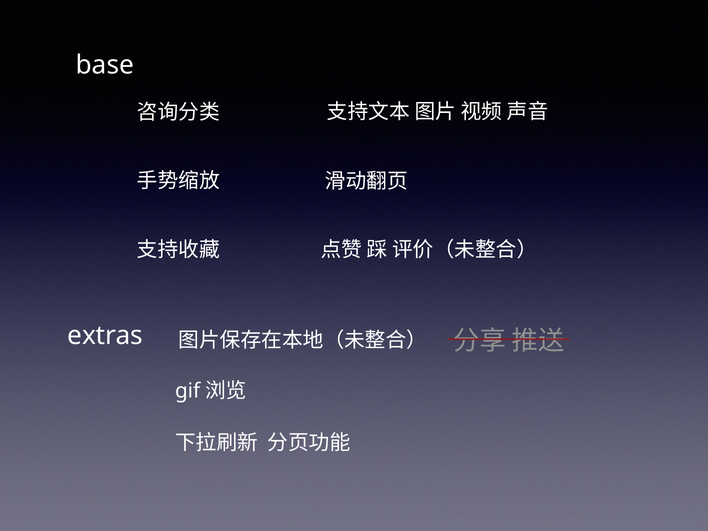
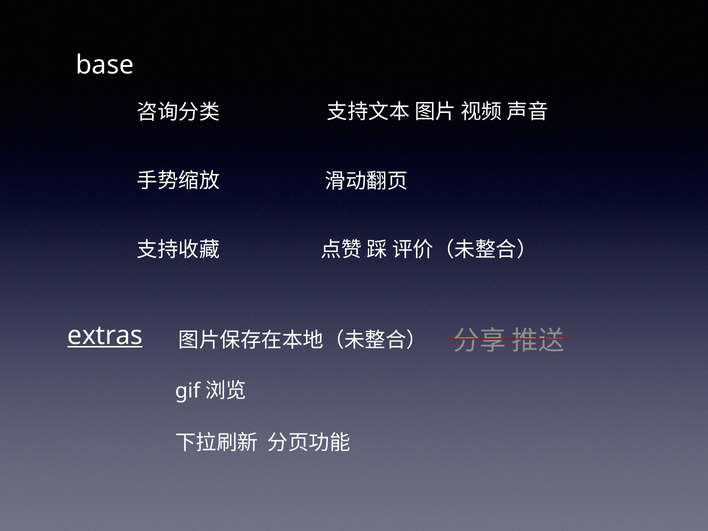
extras underline: none -> present
